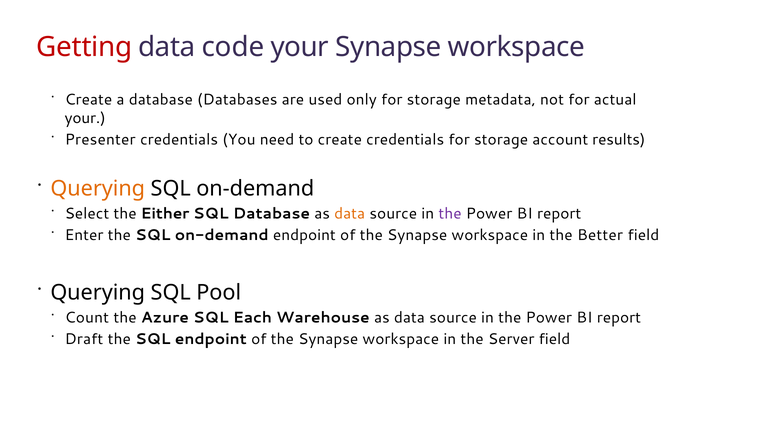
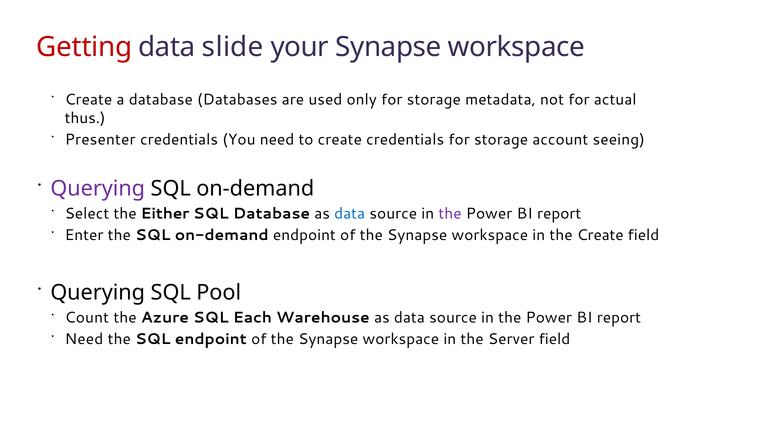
code: code -> slide
your at (85, 118): your -> thus
results: results -> seeing
Querying at (98, 188) colour: orange -> purple
data at (350, 213) colour: orange -> blue
the Better: Better -> Create
Draft at (84, 339): Draft -> Need
